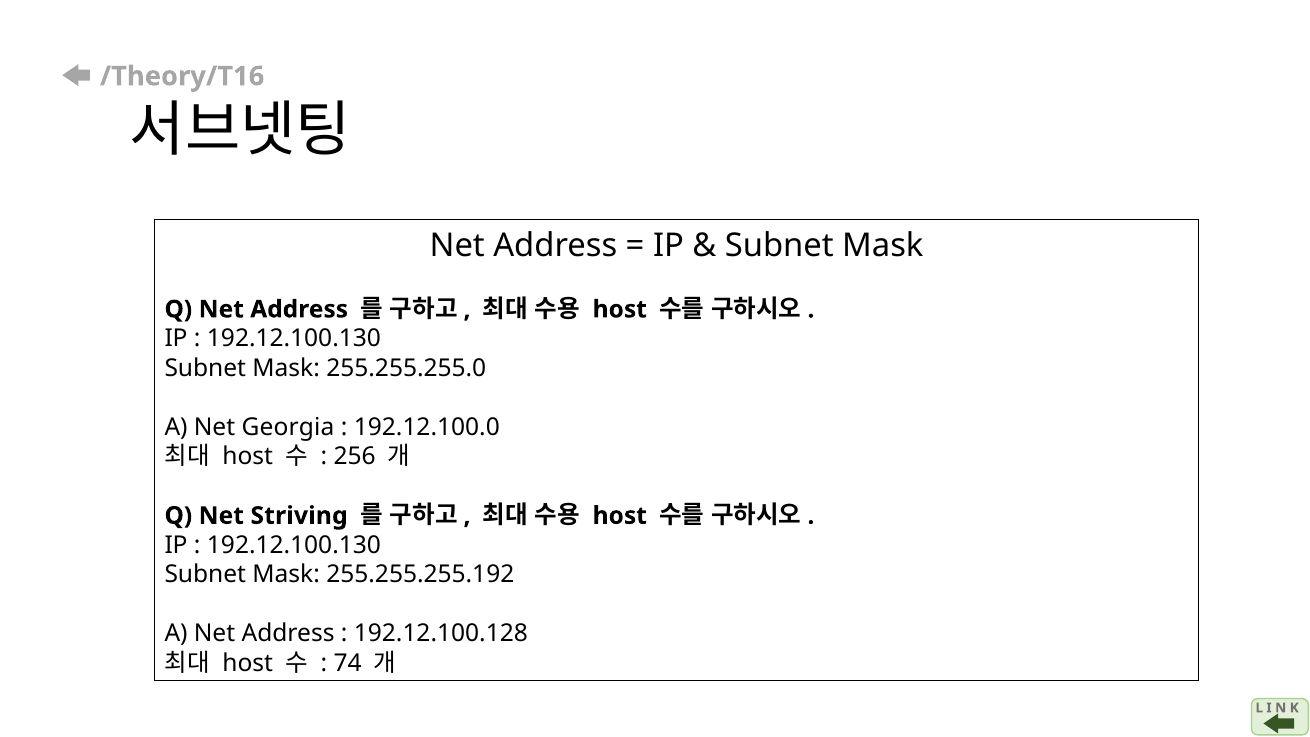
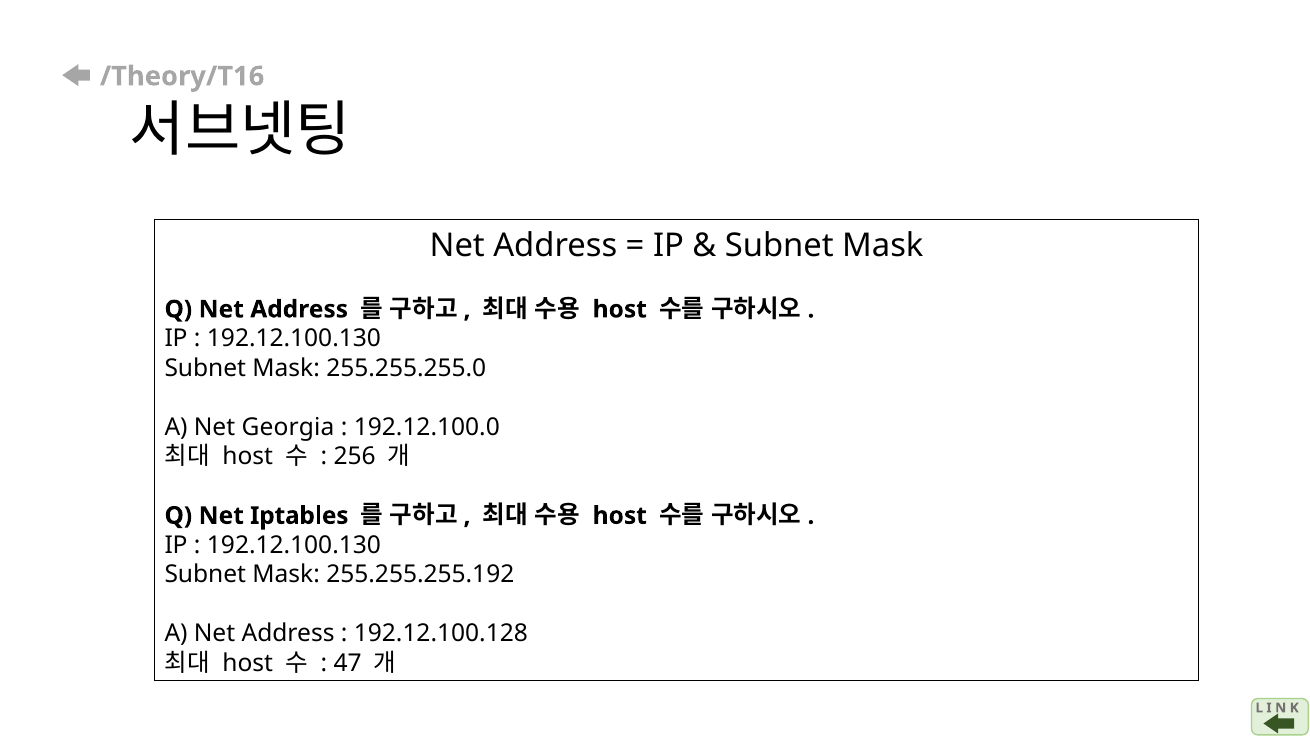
Striving: Striving -> Iptables
74: 74 -> 47
